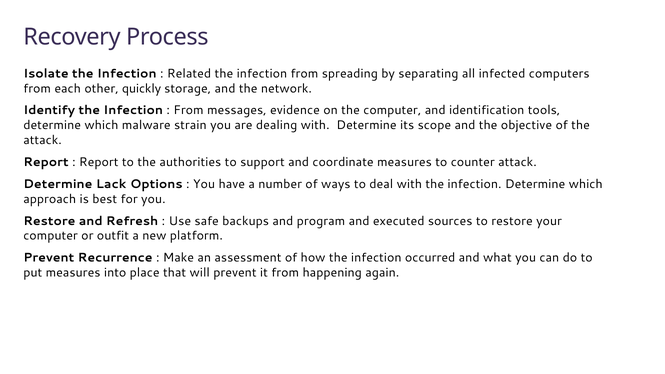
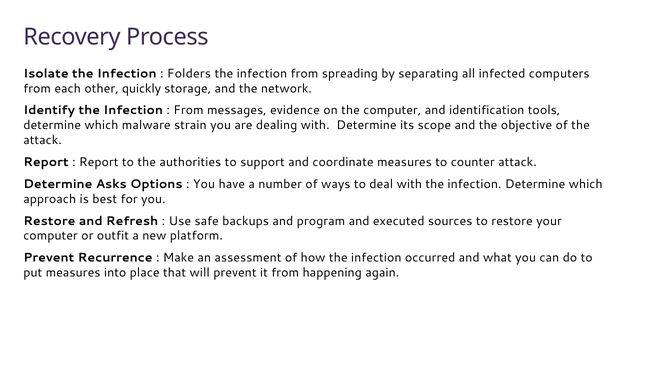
Related: Related -> Folders
Lack: Lack -> Asks
